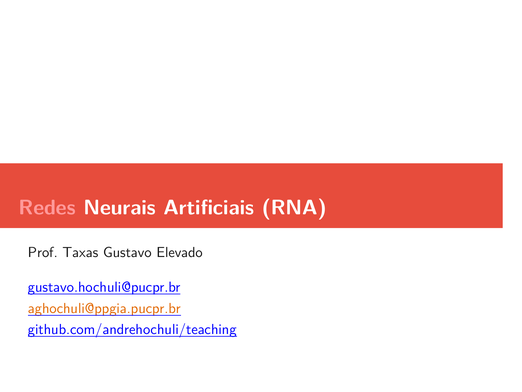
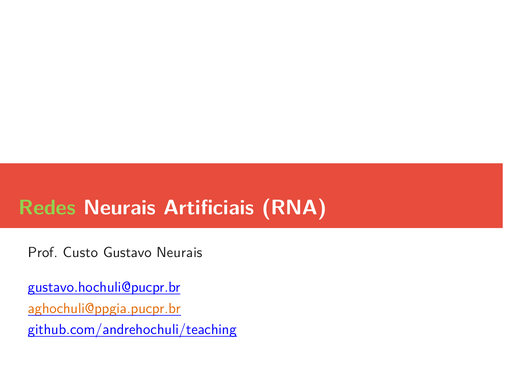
Redes colour: pink -> light green
Taxas: Taxas -> Custo
Gustavo Elevado: Elevado -> Neurais
